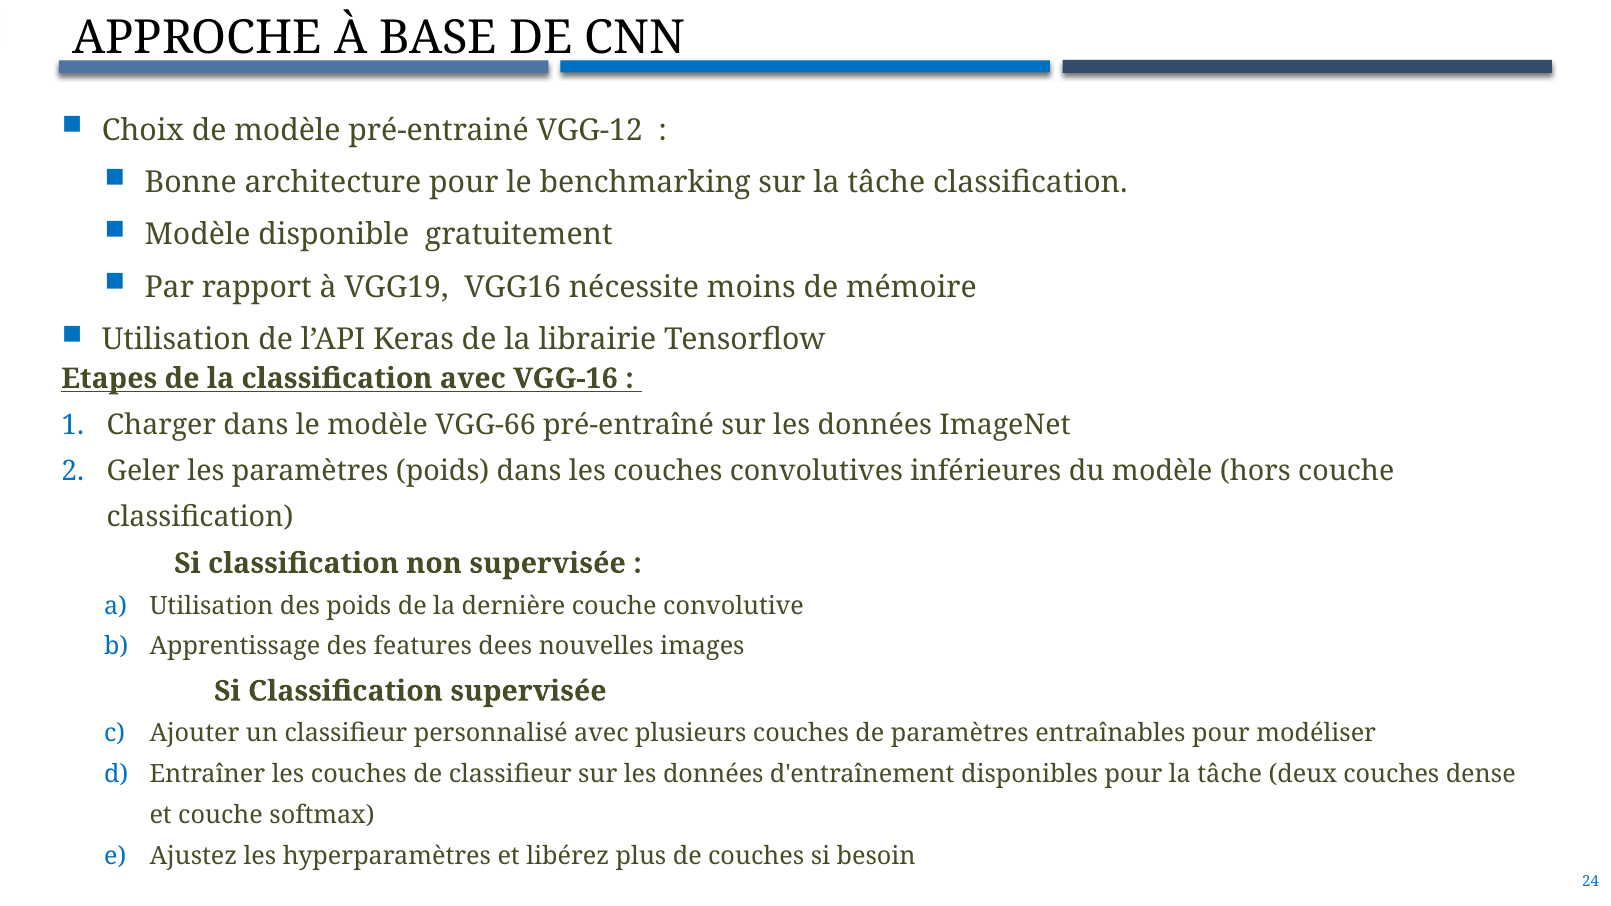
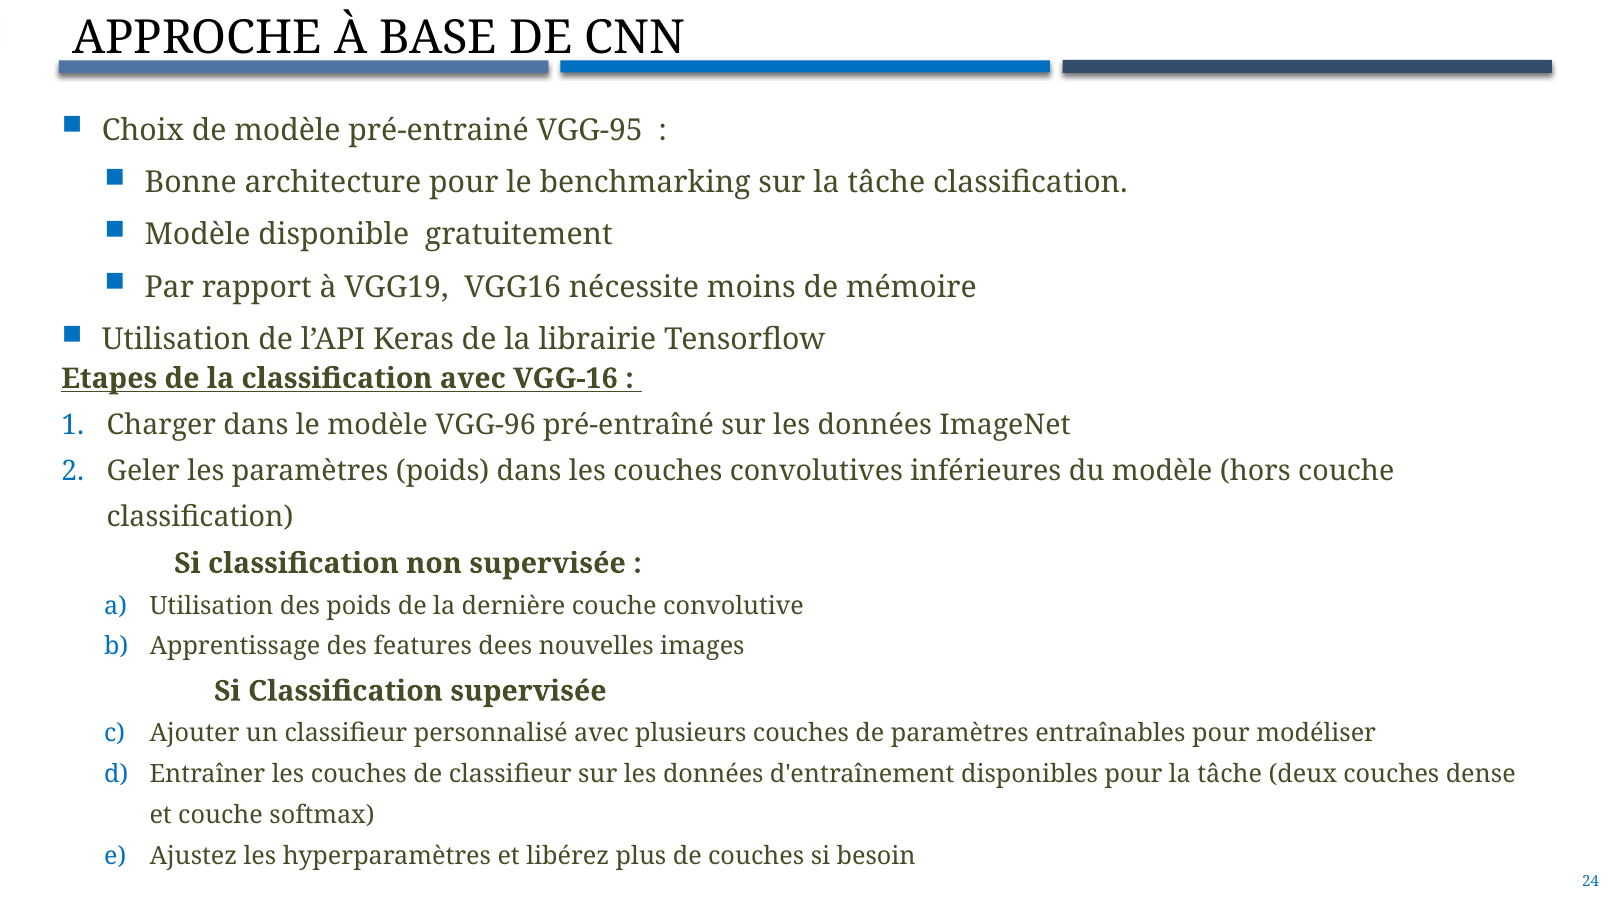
VGG-12: VGG-12 -> VGG-95
VGG-66: VGG-66 -> VGG-96
